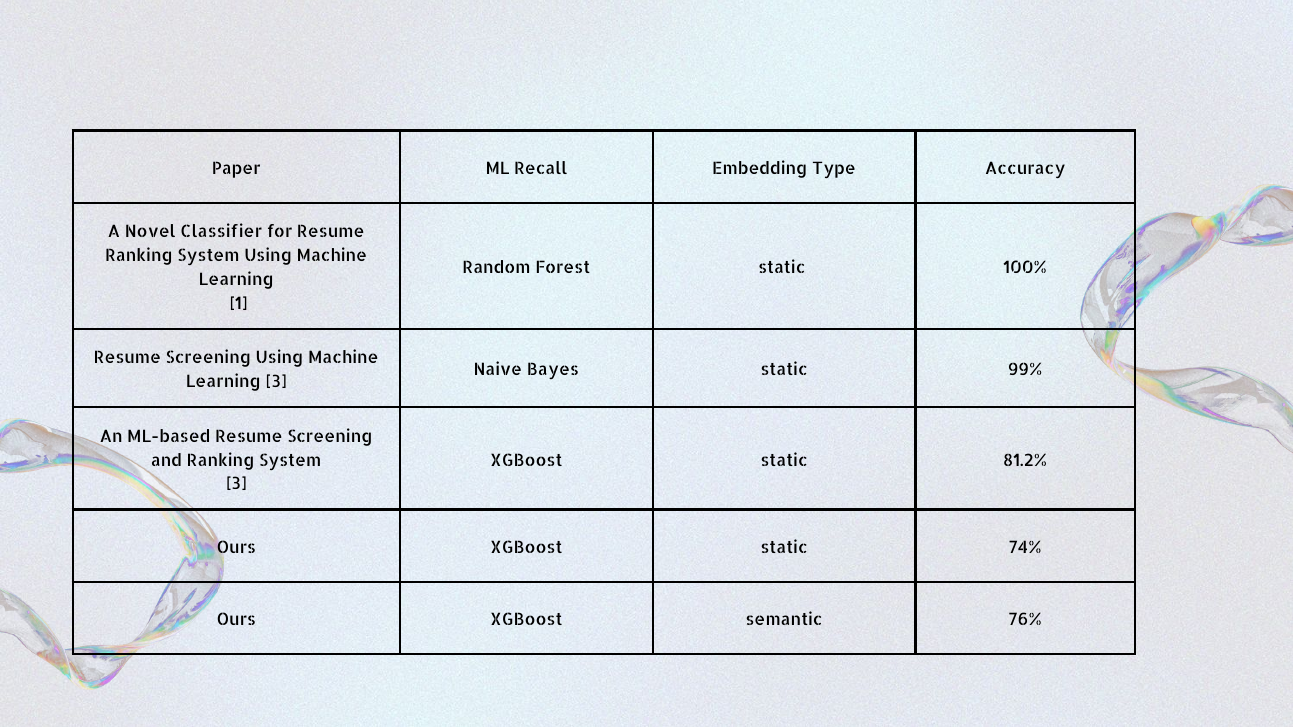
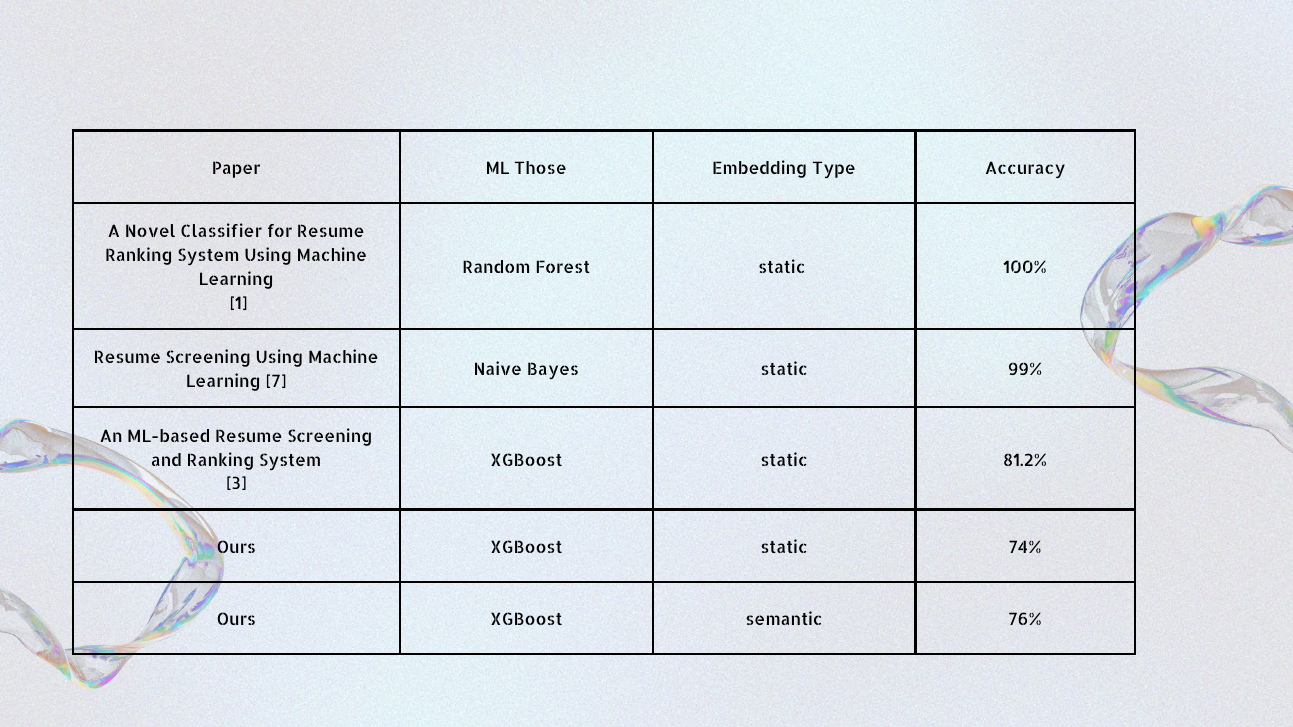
Recall: Recall -> Those
Learning 3: 3 -> 7
